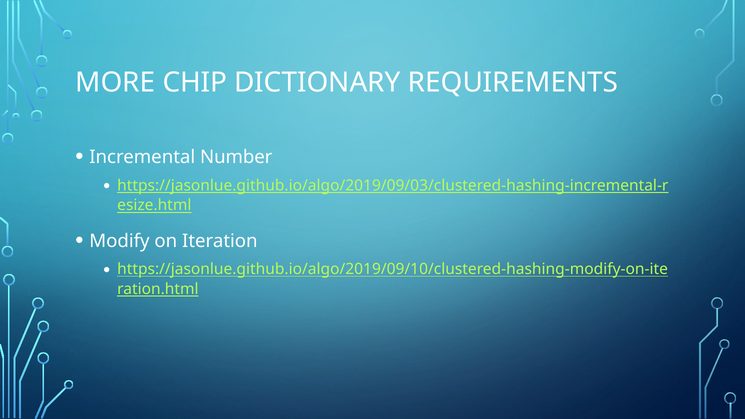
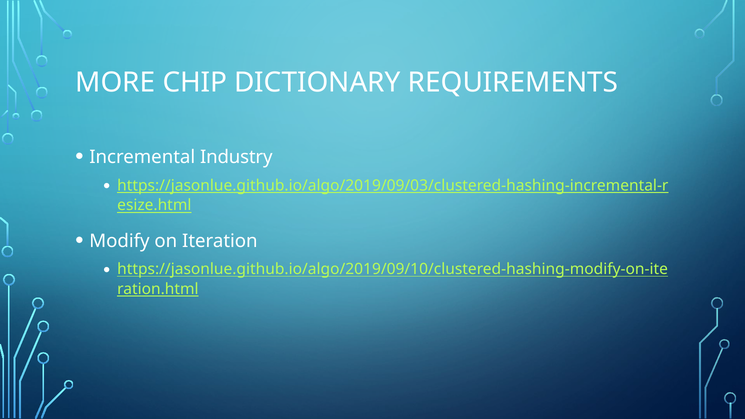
Number: Number -> Industry
